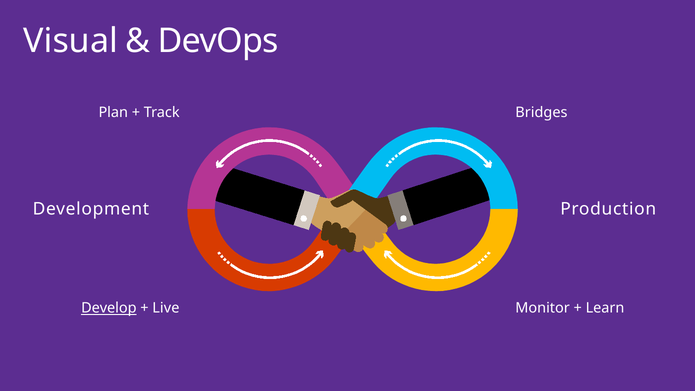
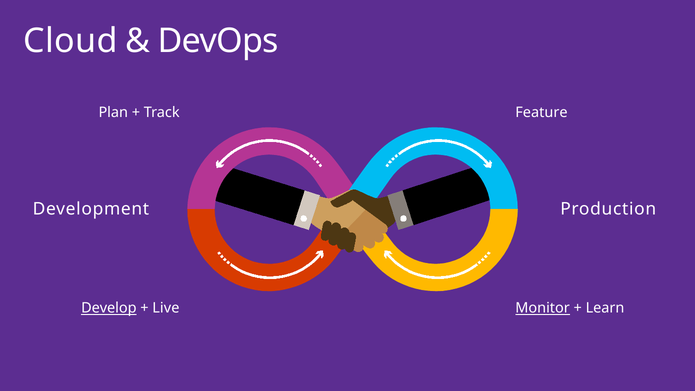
Visual: Visual -> Cloud
Bridges: Bridges -> Feature
Monitor underline: none -> present
